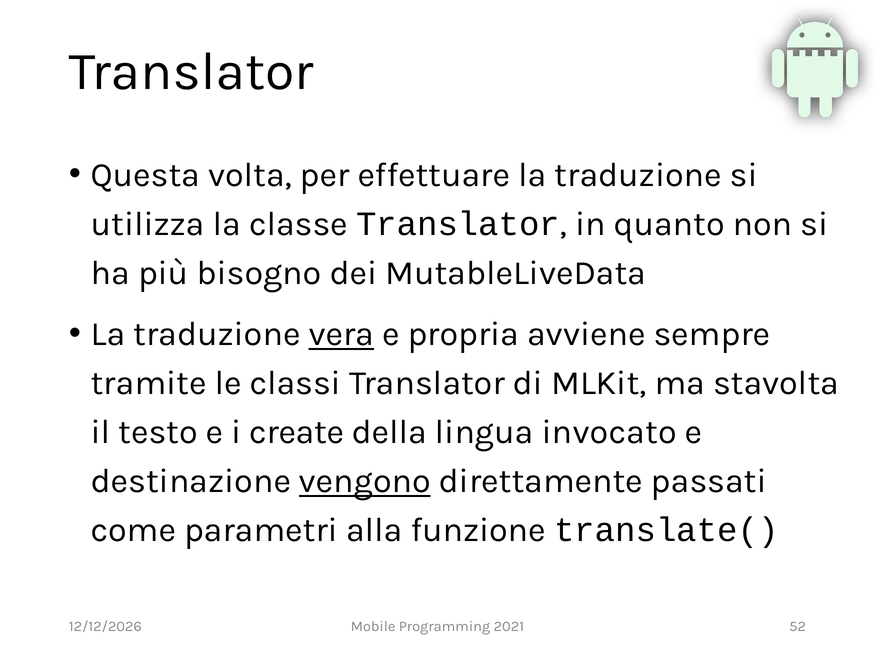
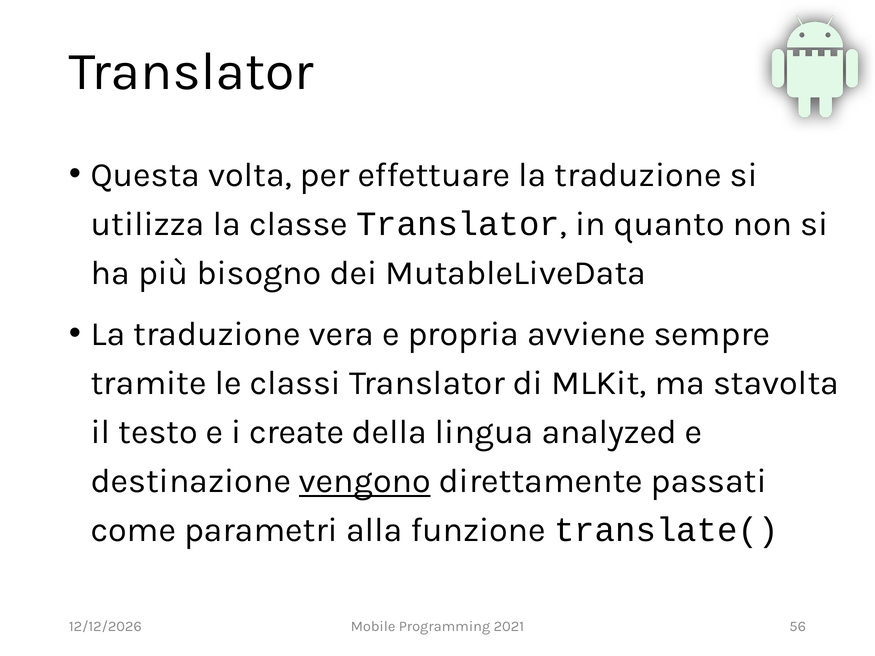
vera underline: present -> none
invocato: invocato -> analyzed
52: 52 -> 56
